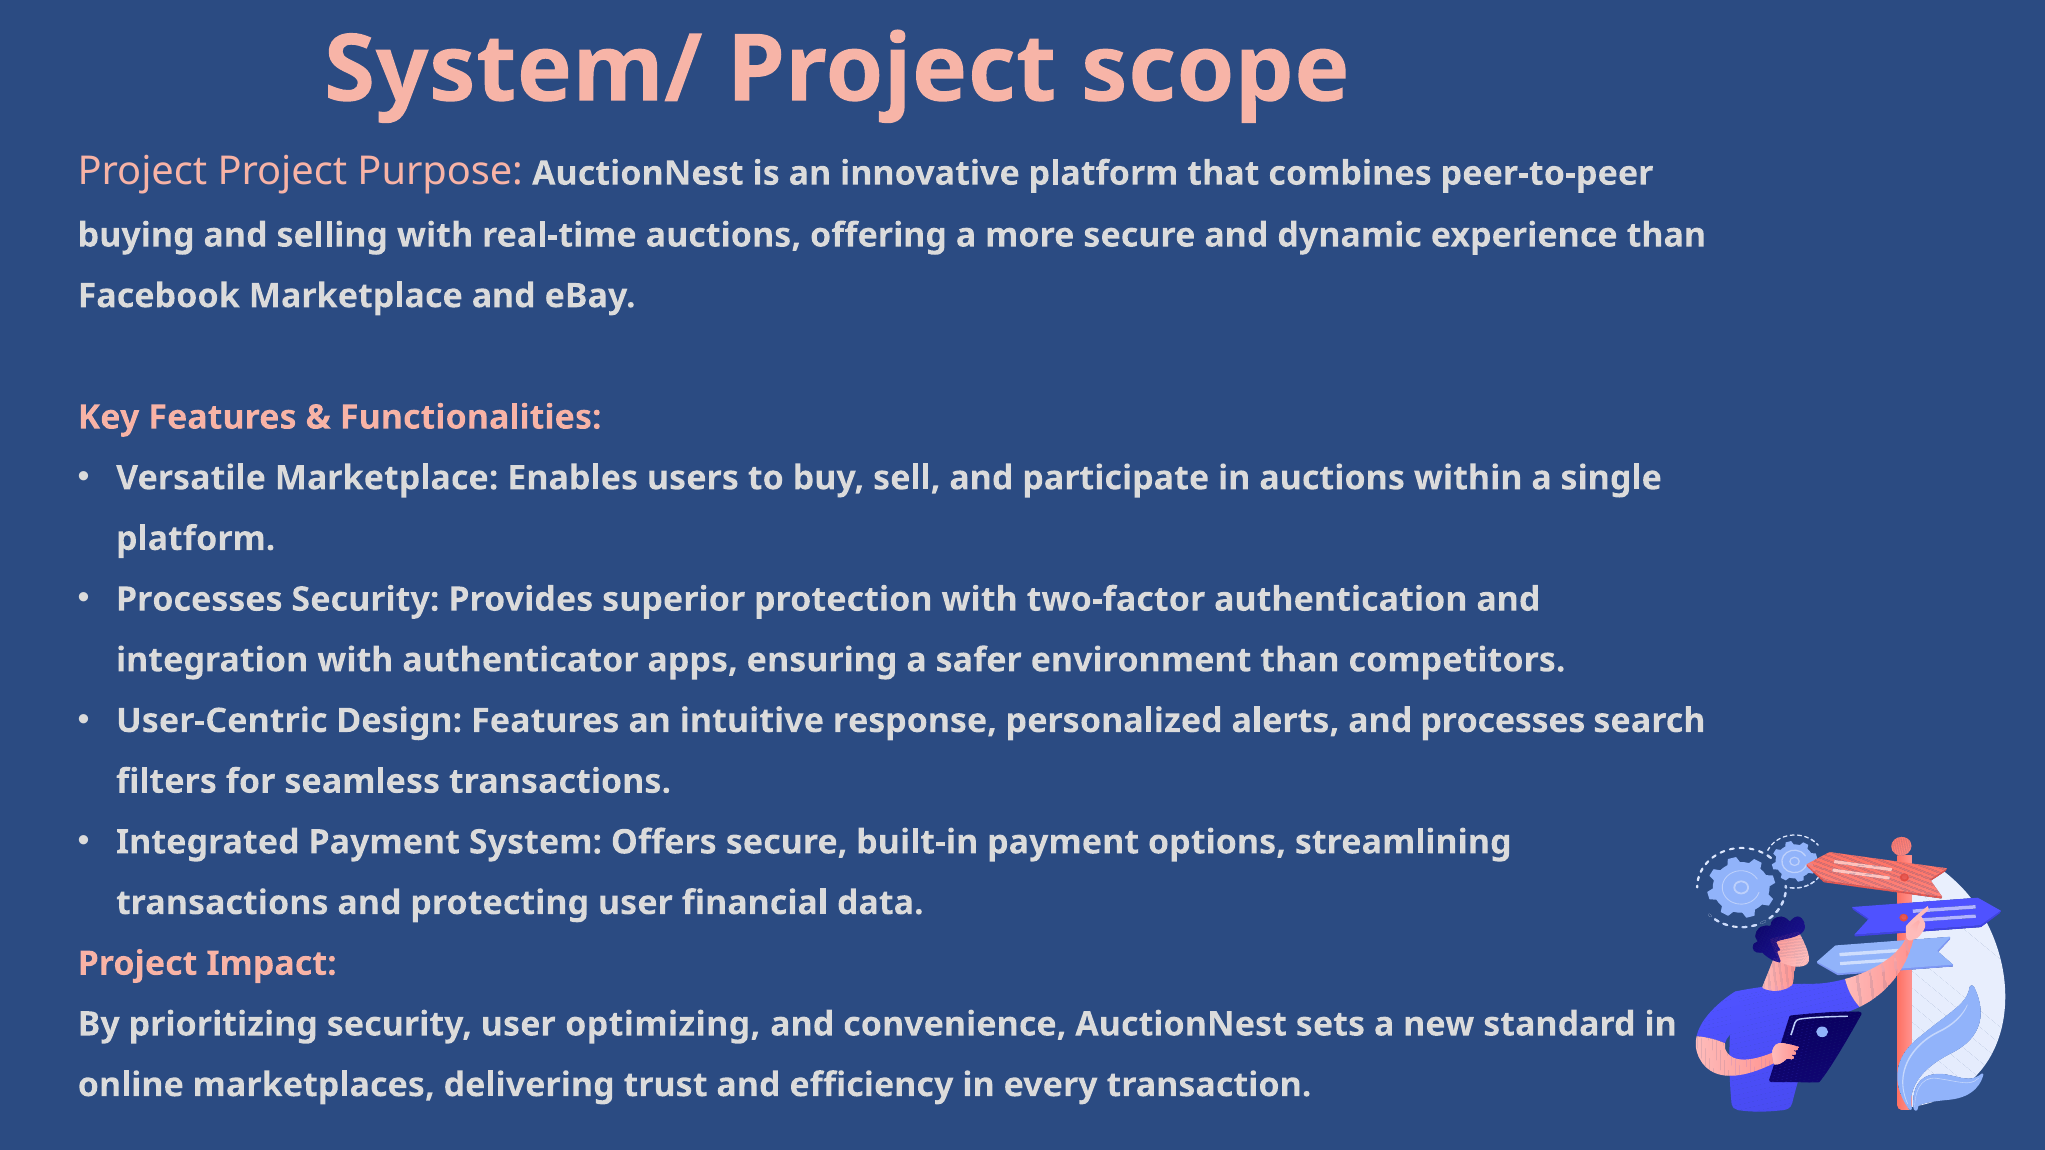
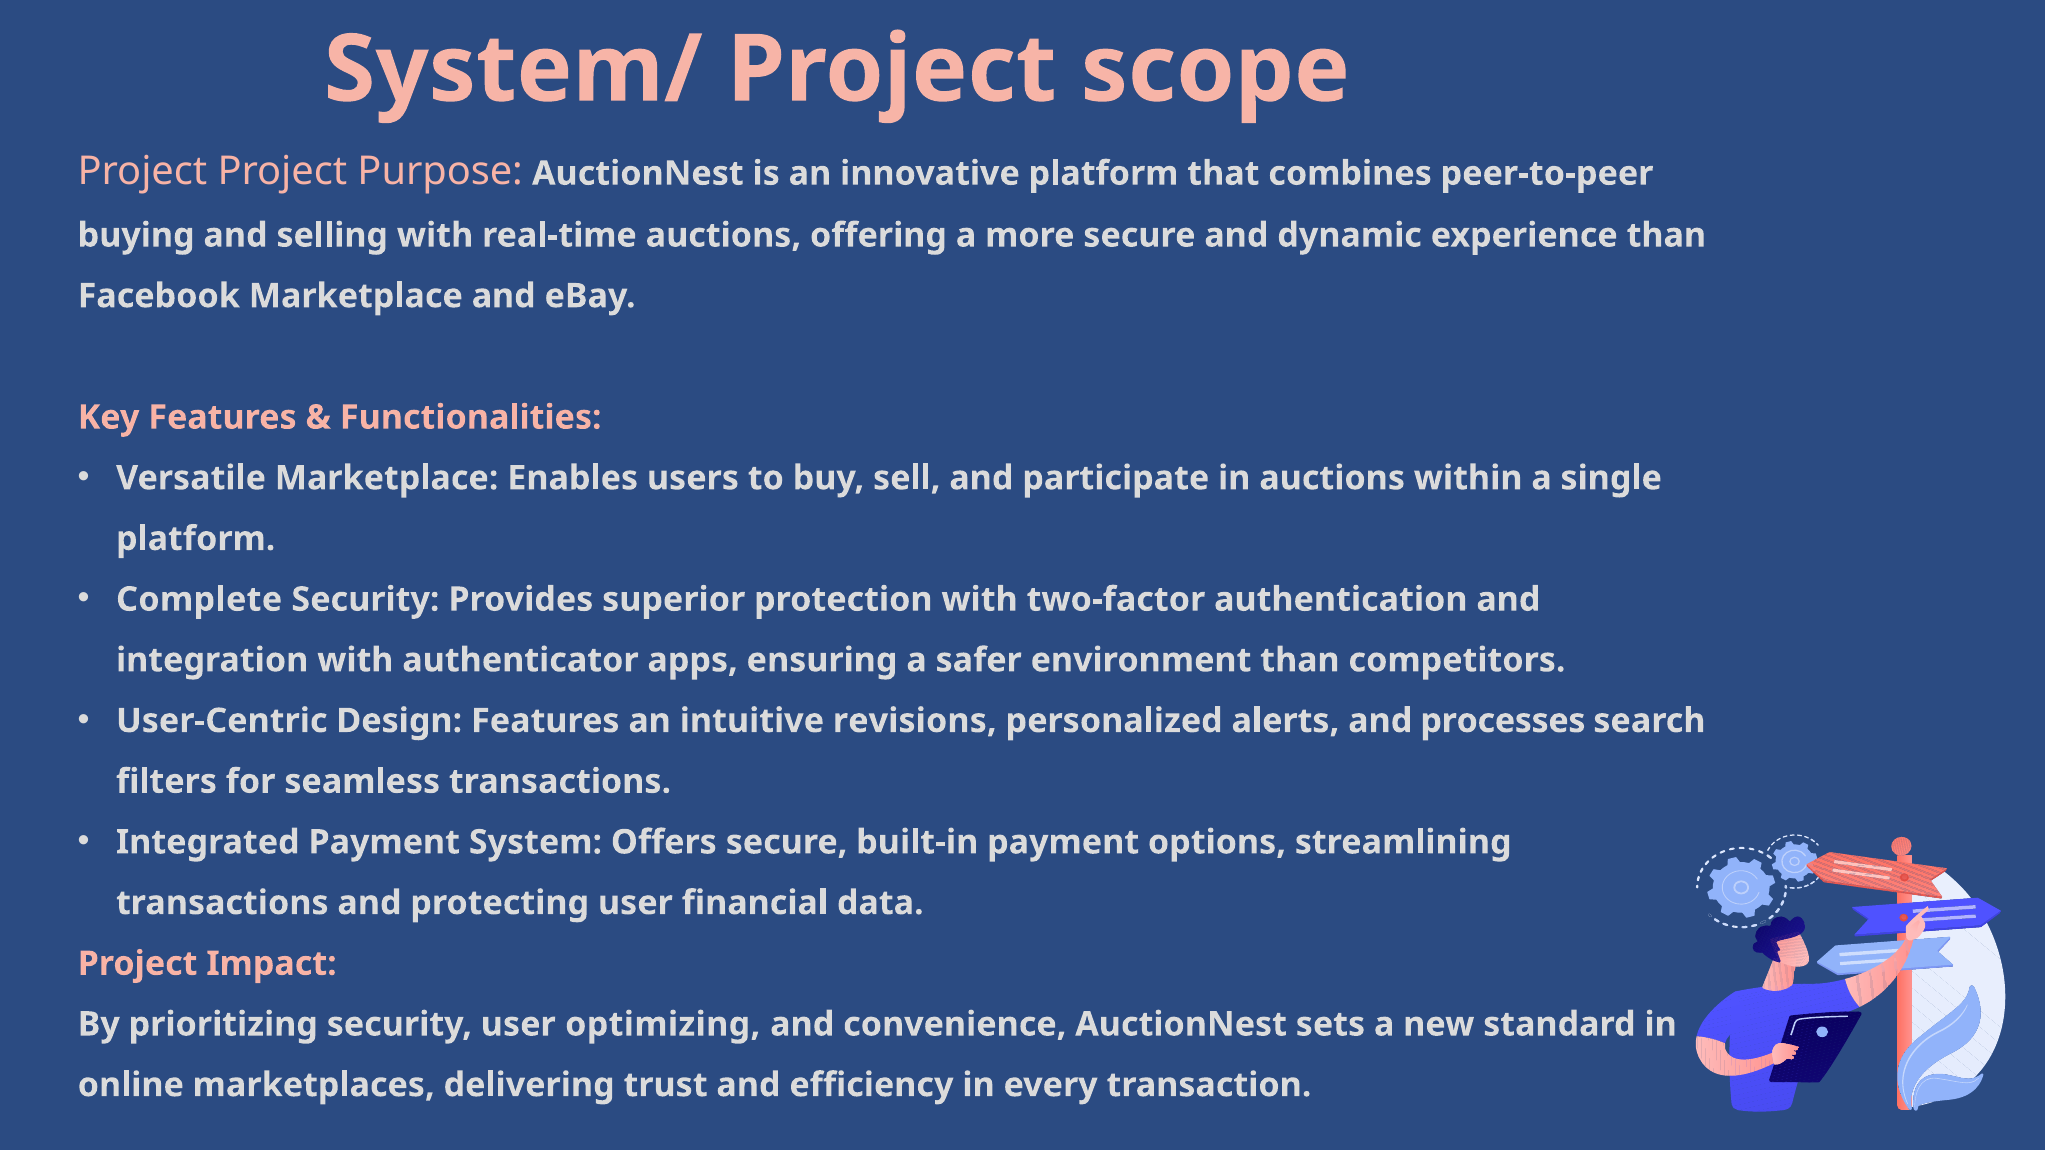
Processes at (199, 600): Processes -> Complete
response: response -> revisions
